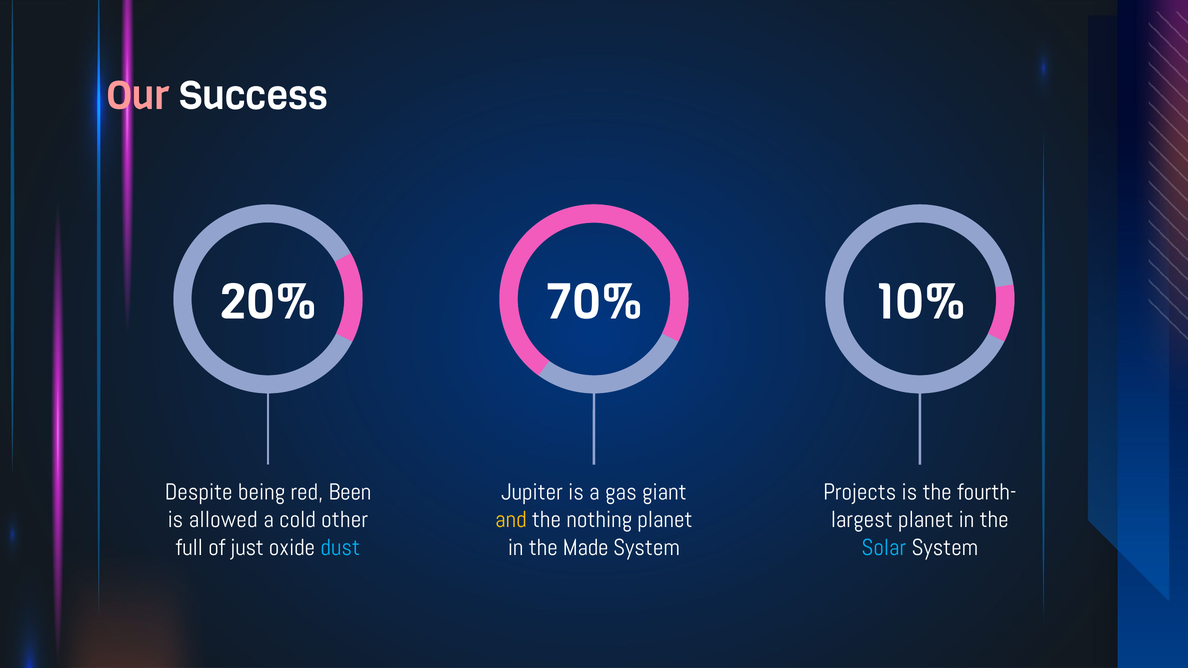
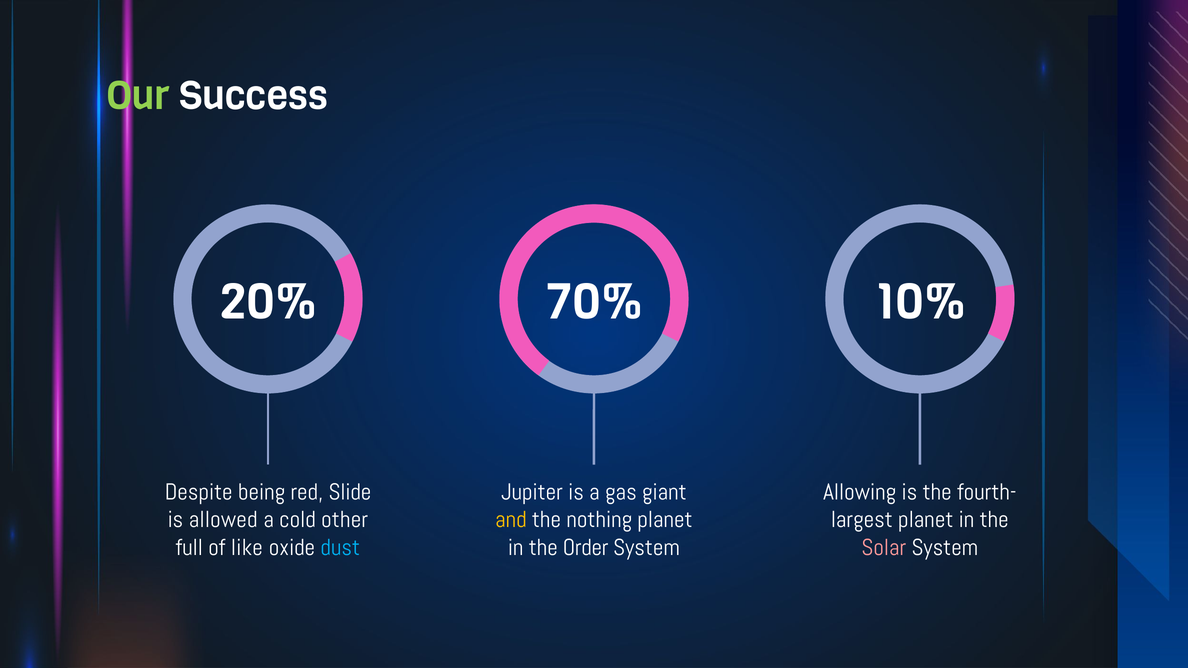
Our colour: pink -> light green
Been: Been -> Slide
Projects: Projects -> Allowing
just: just -> like
Made: Made -> Order
Solar colour: light blue -> pink
